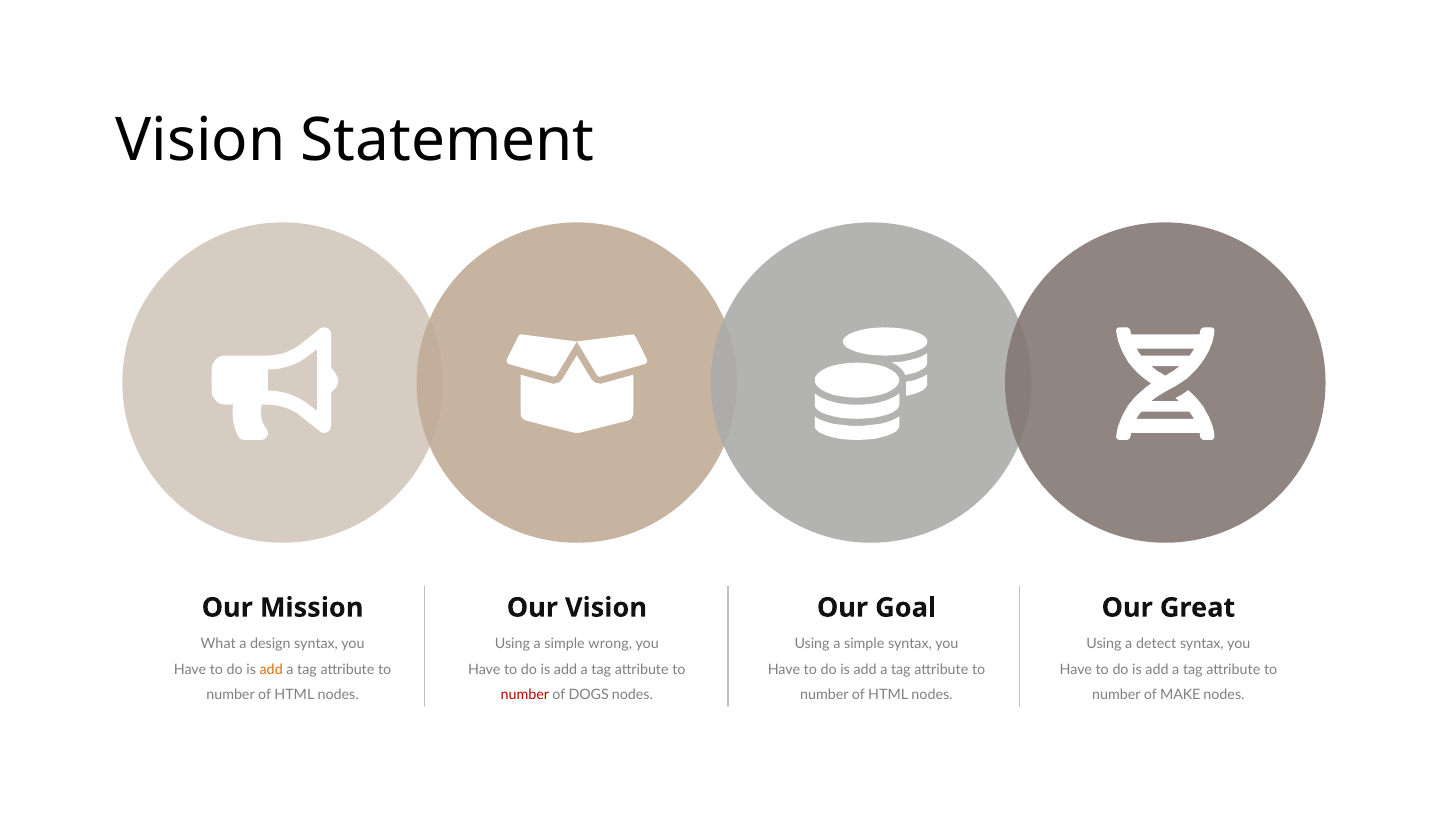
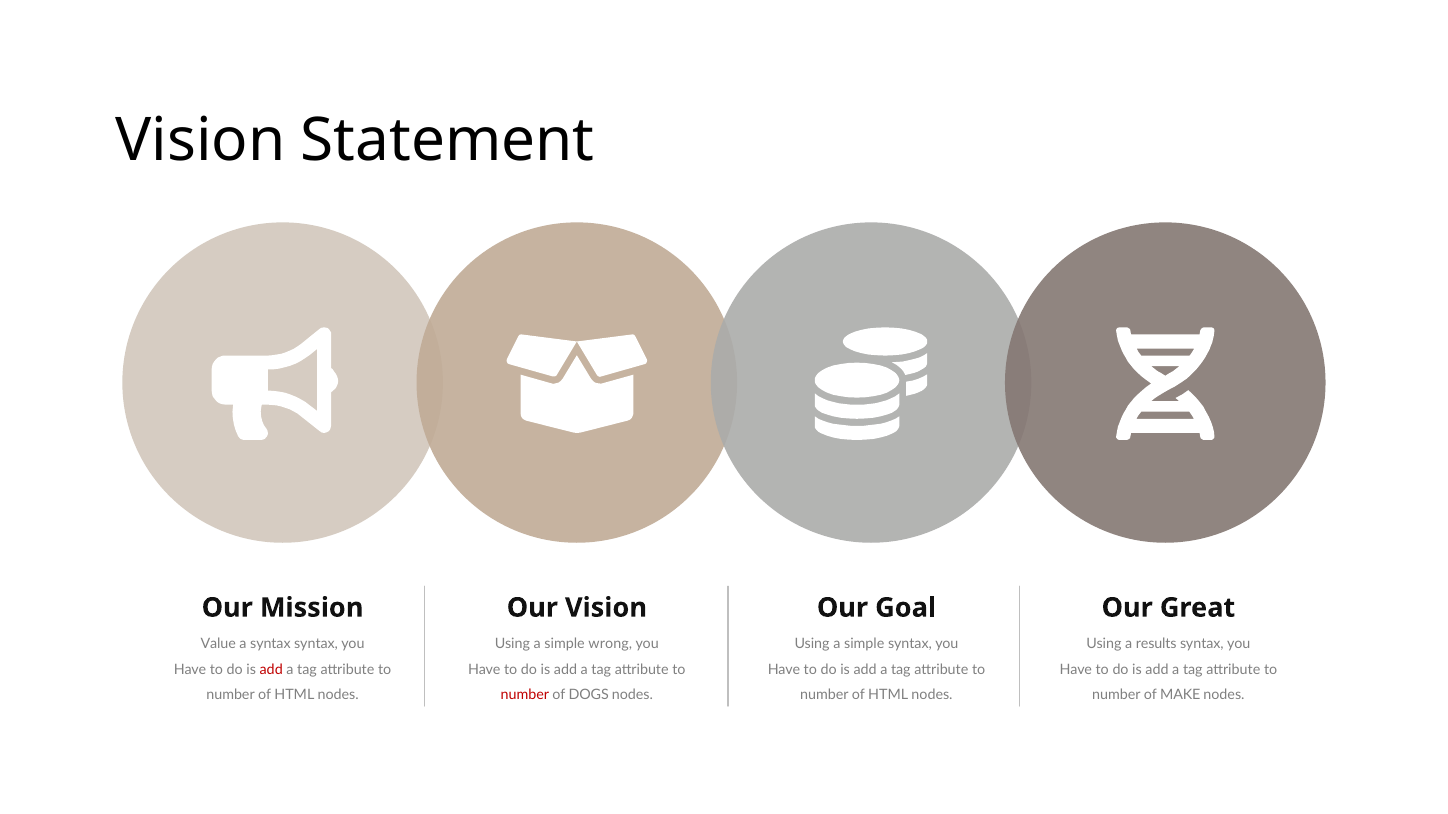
What: What -> Value
a design: design -> syntax
detect: detect -> results
add at (271, 670) colour: orange -> red
